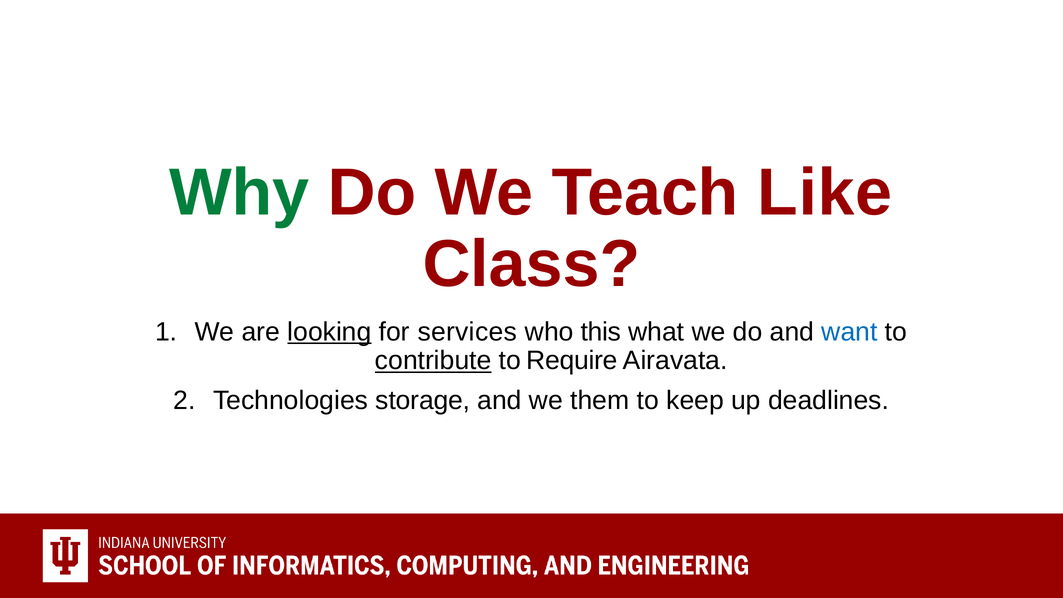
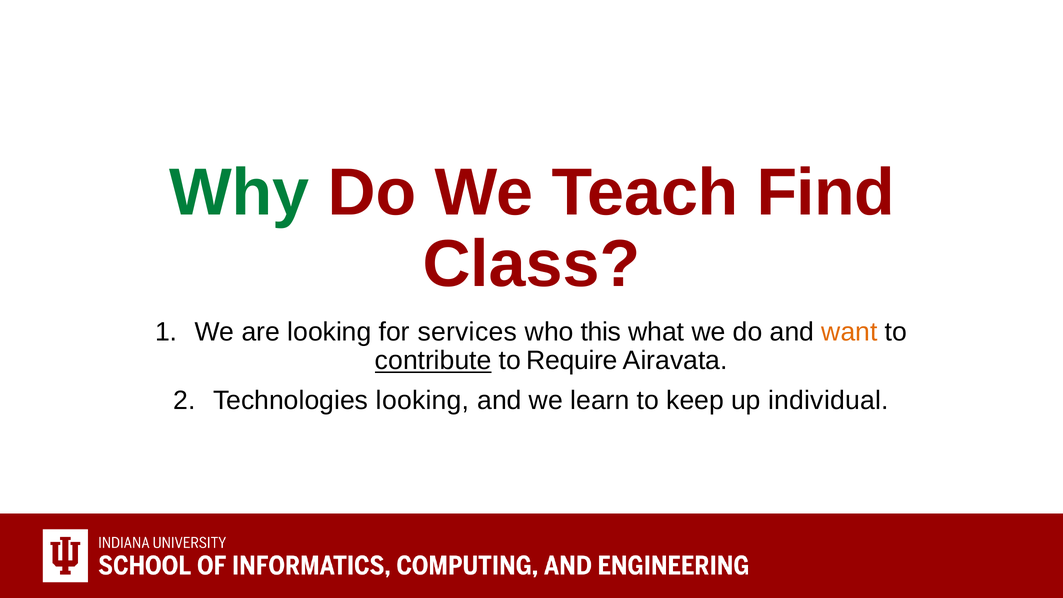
Like: Like -> Find
looking at (329, 332) underline: present -> none
want colour: blue -> orange
Technologies storage: storage -> looking
them: them -> learn
deadlines: deadlines -> individual
